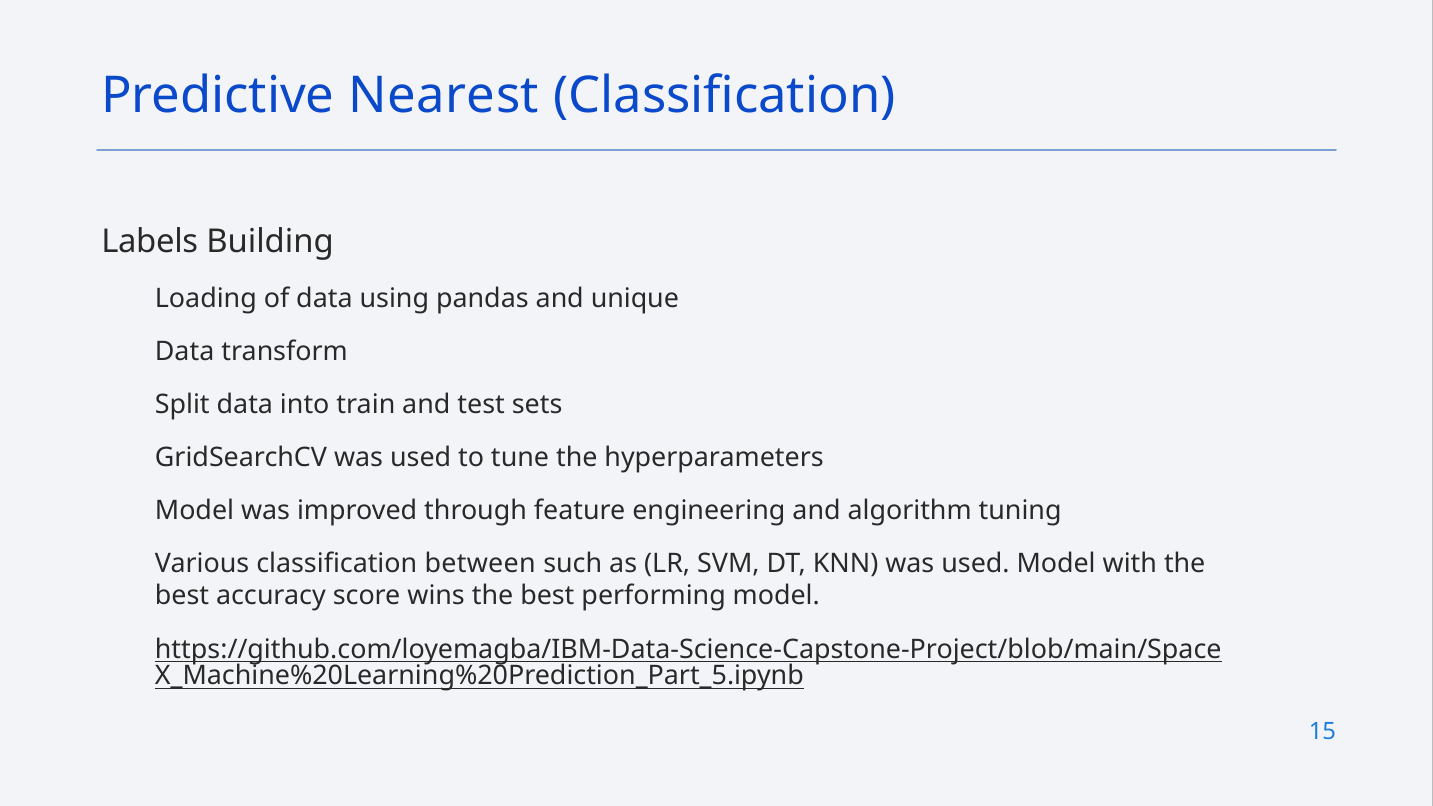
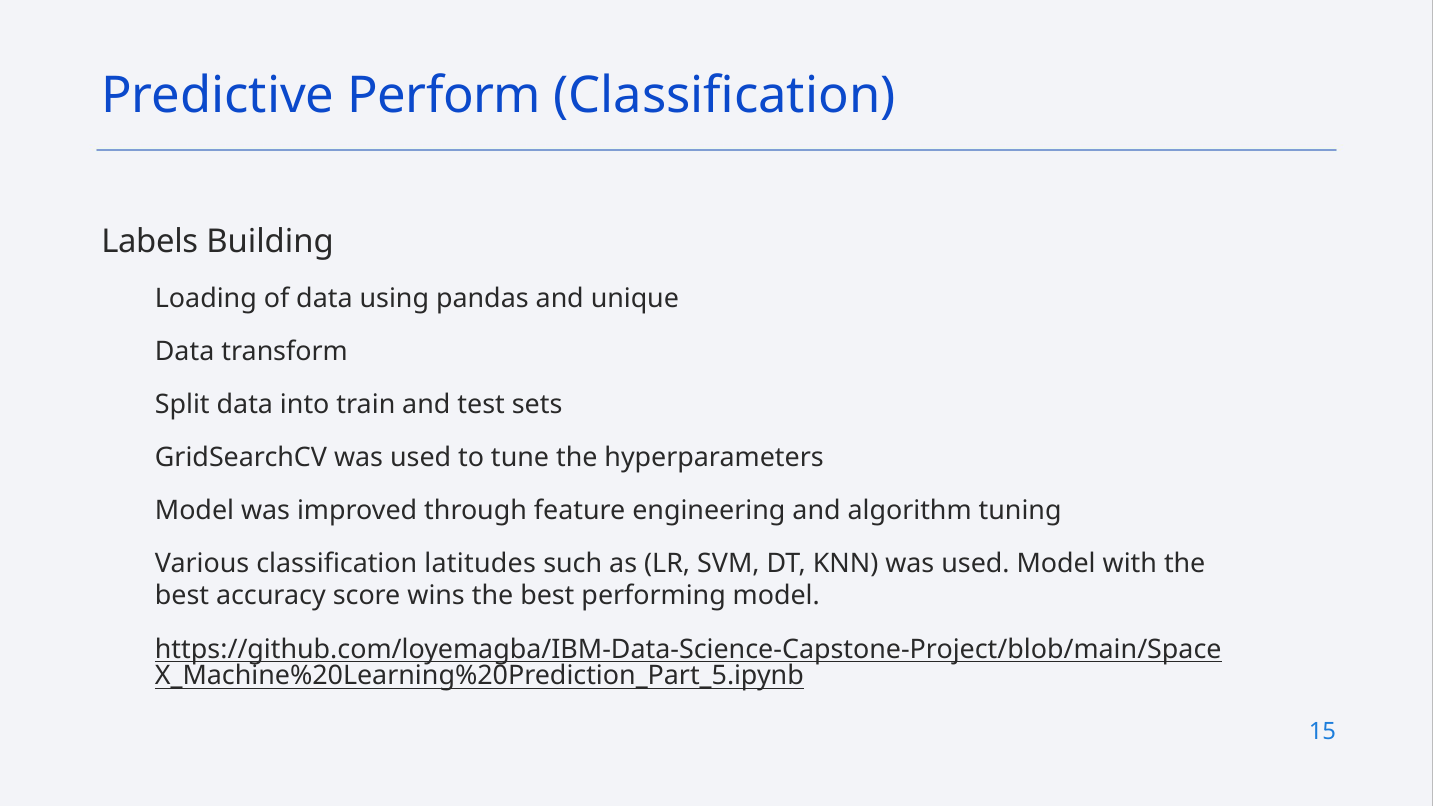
Nearest: Nearest -> Perform
between: between -> latitudes
